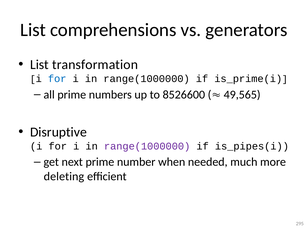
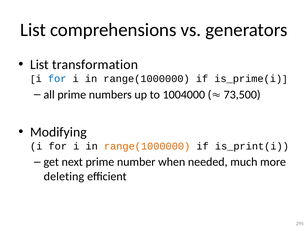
8526600: 8526600 -> 1004000
49,565: 49,565 -> 73,500
Disruptive: Disruptive -> Modifying
range(1000000 at (147, 146) colour: purple -> orange
is_pipes(i: is_pipes(i -> is_print(i
